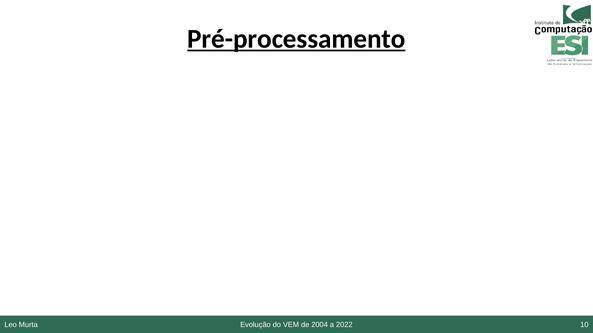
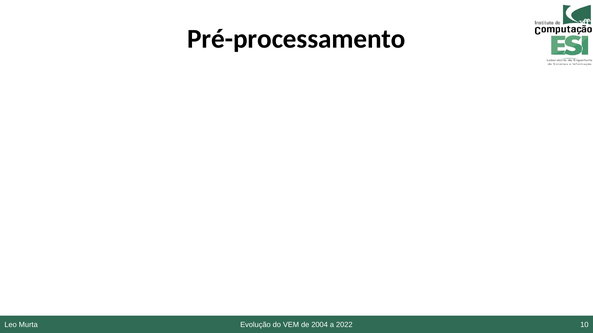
Pré-processamento underline: present -> none
